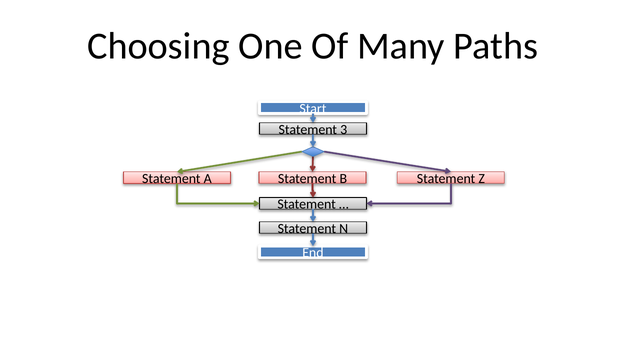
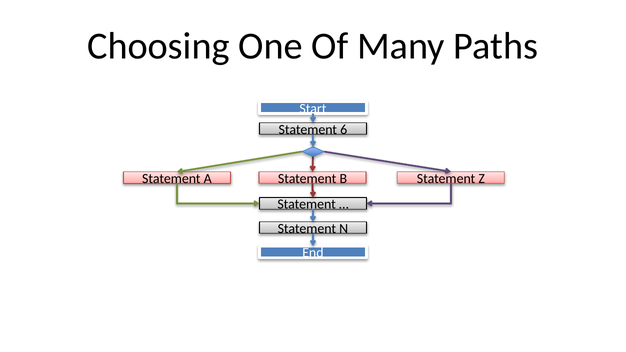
3: 3 -> 6
